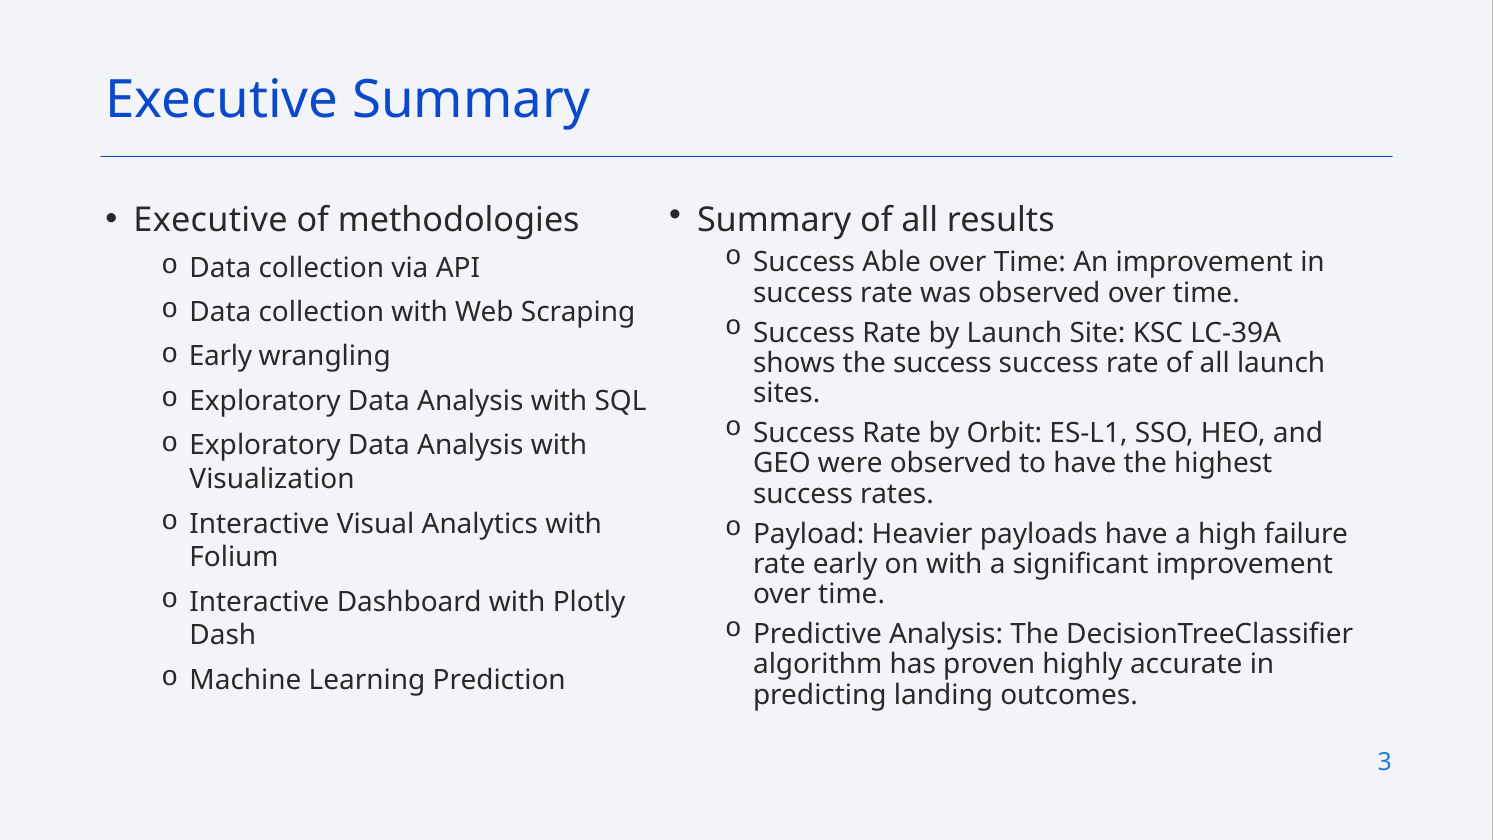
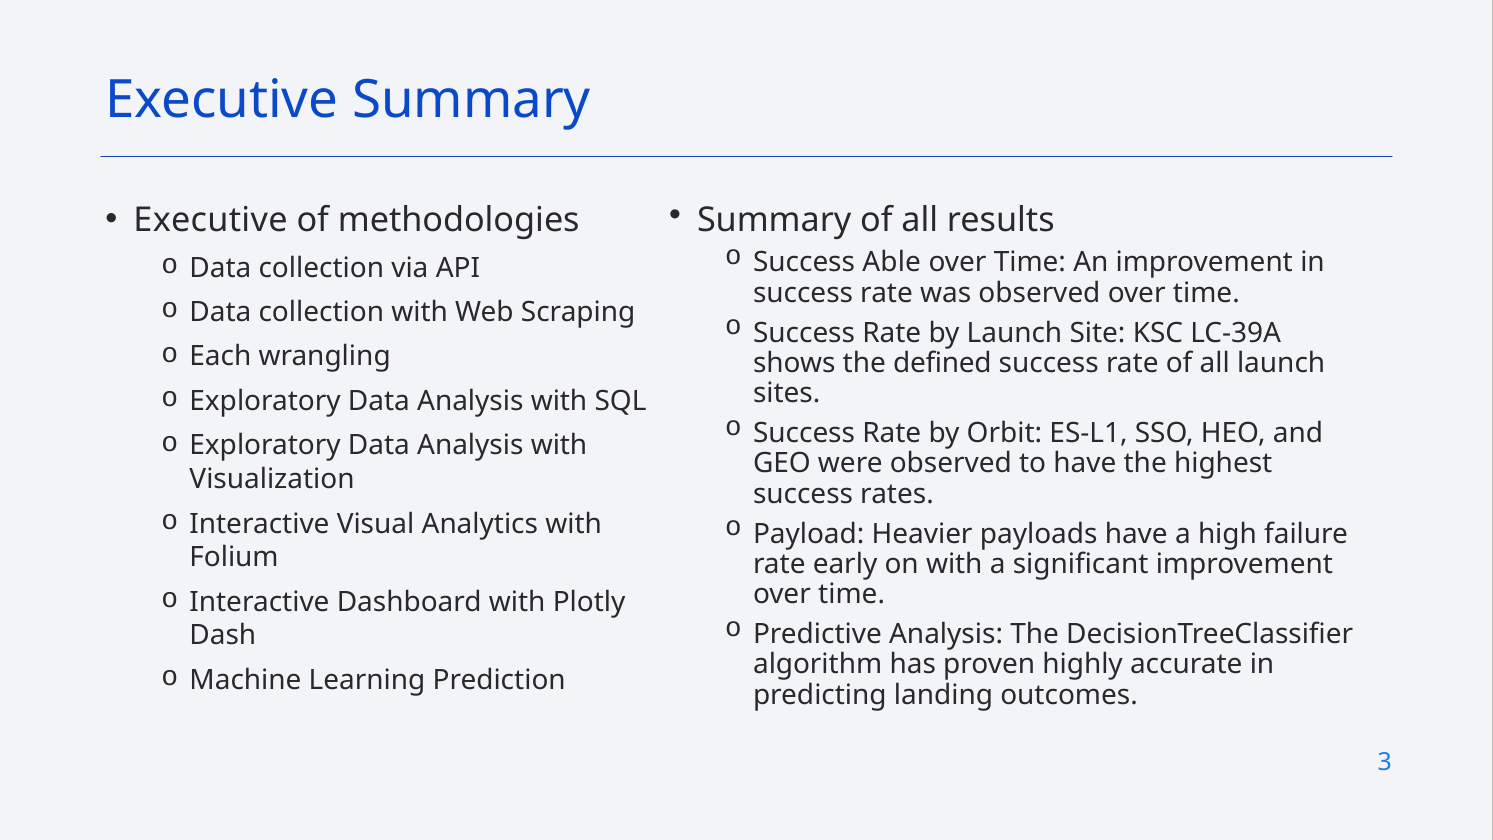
Early at (221, 357): Early -> Each
the success: success -> defined
